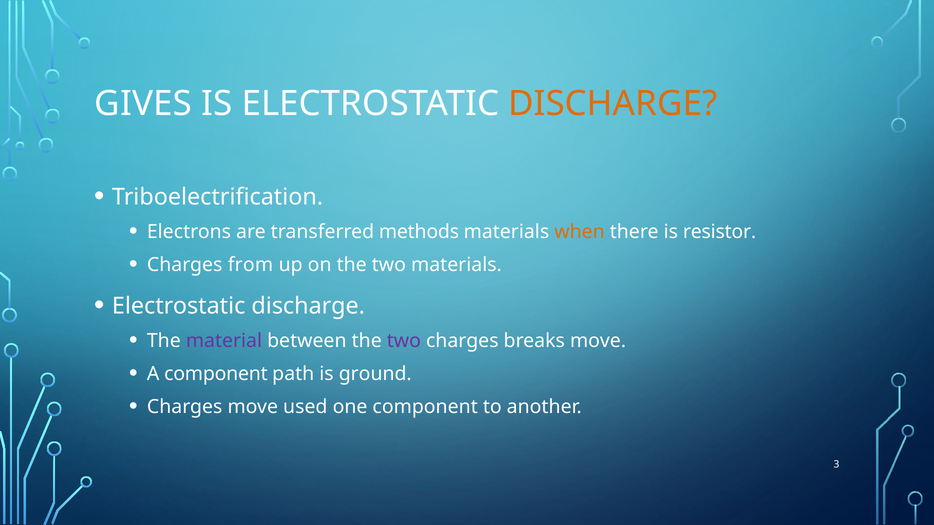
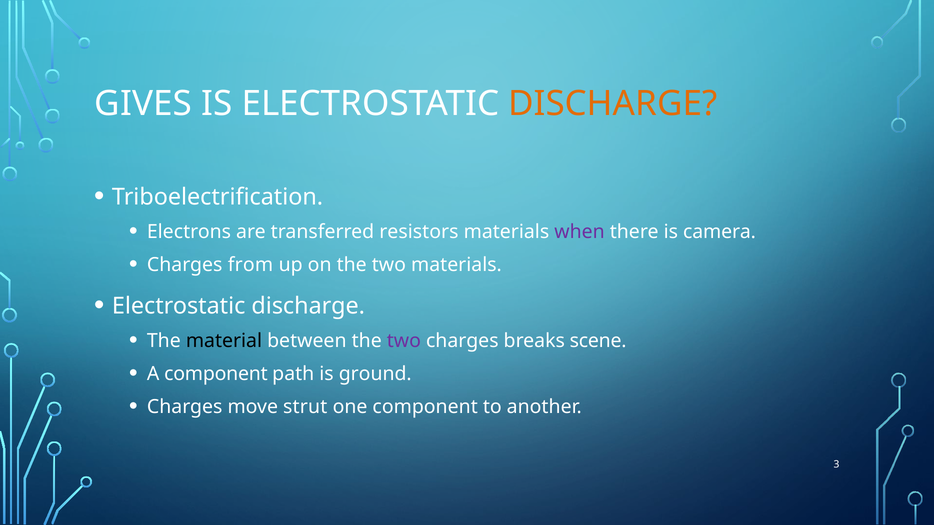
methods: methods -> resistors
when colour: orange -> purple
resistor: resistor -> camera
material colour: purple -> black
breaks move: move -> scene
used: used -> strut
